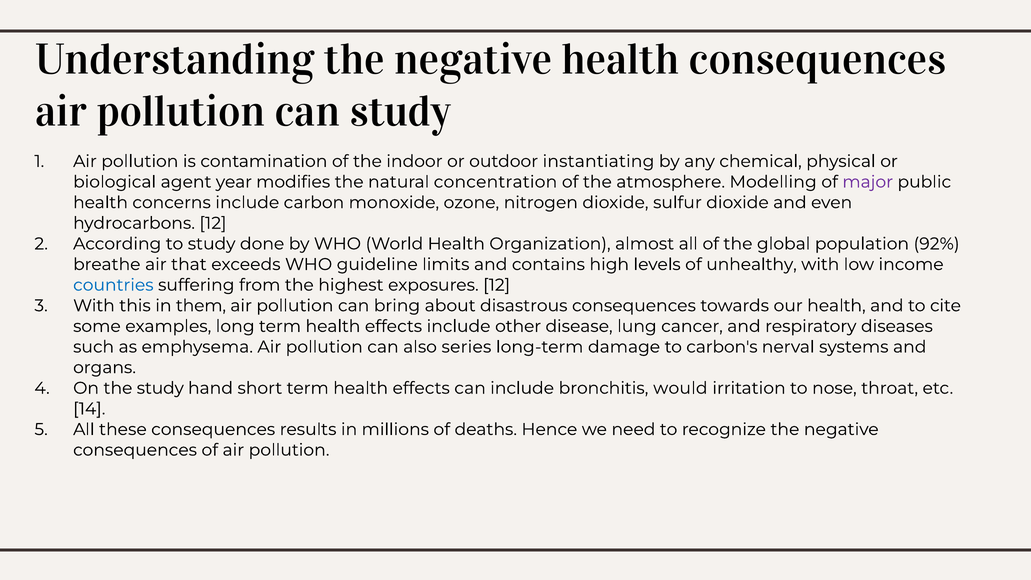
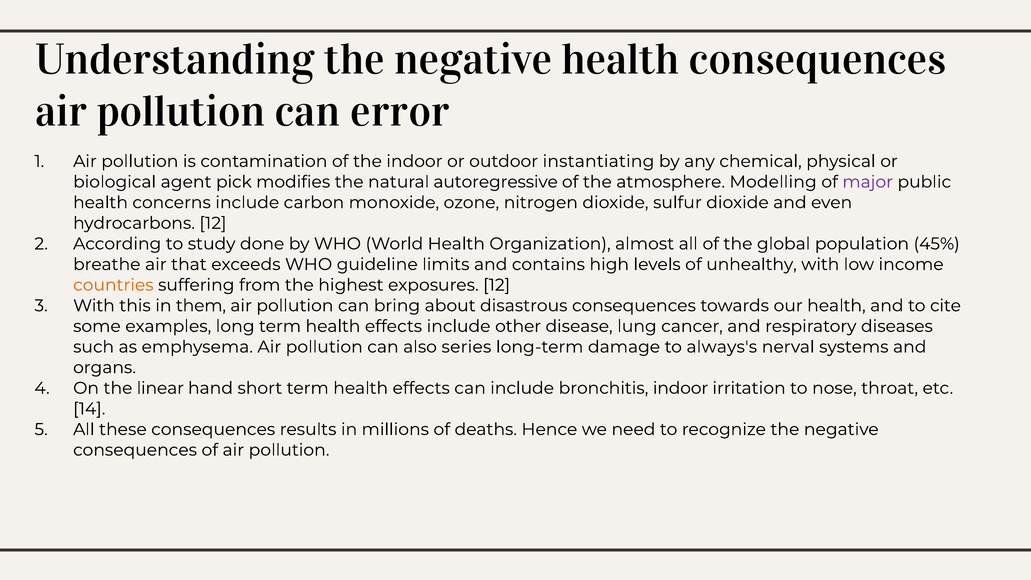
can study: study -> error
year: year -> pick
concentration: concentration -> autoregressive
92%: 92% -> 45%
countries colour: blue -> orange
carbon's: carbon's -> always's
the study: study -> linear
bronchitis would: would -> indoor
